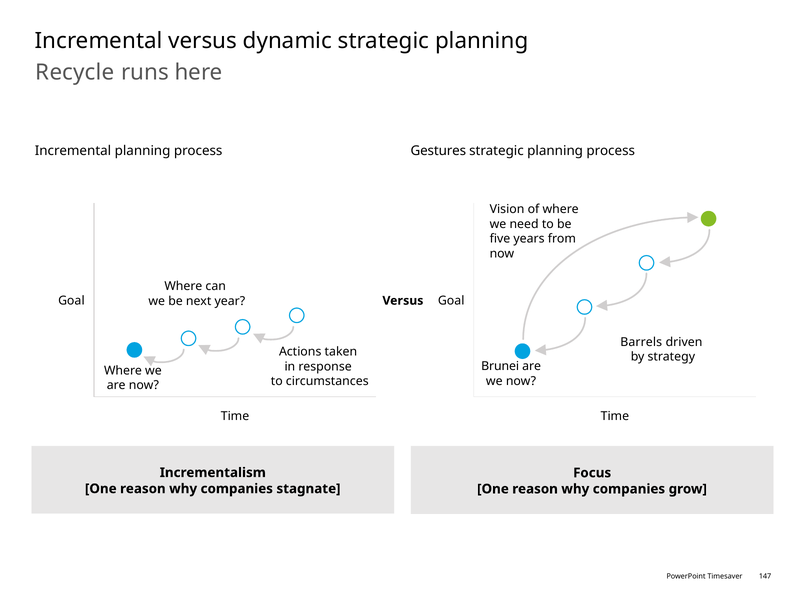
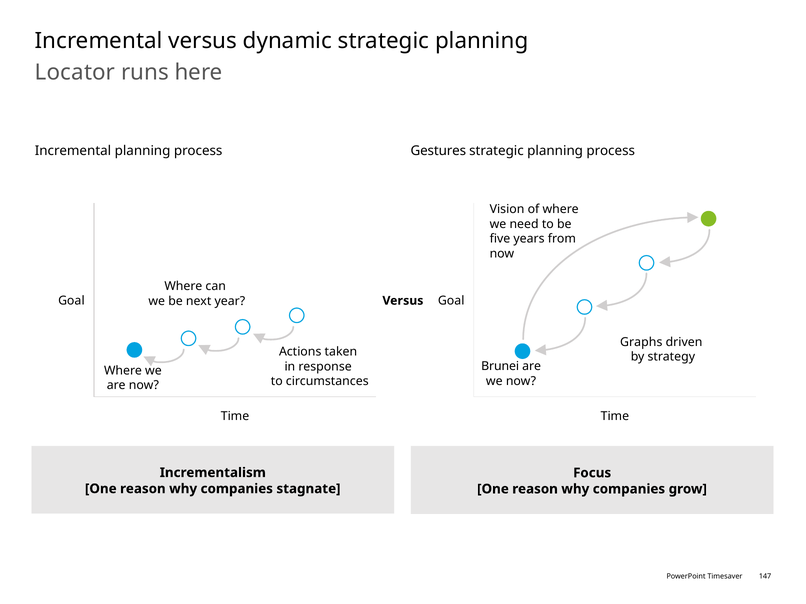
Recycle: Recycle -> Locator
Barrels: Barrels -> Graphs
